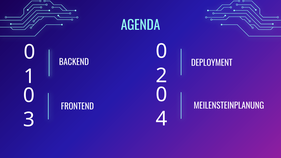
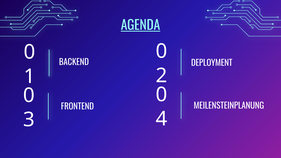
AGENDA underline: none -> present
